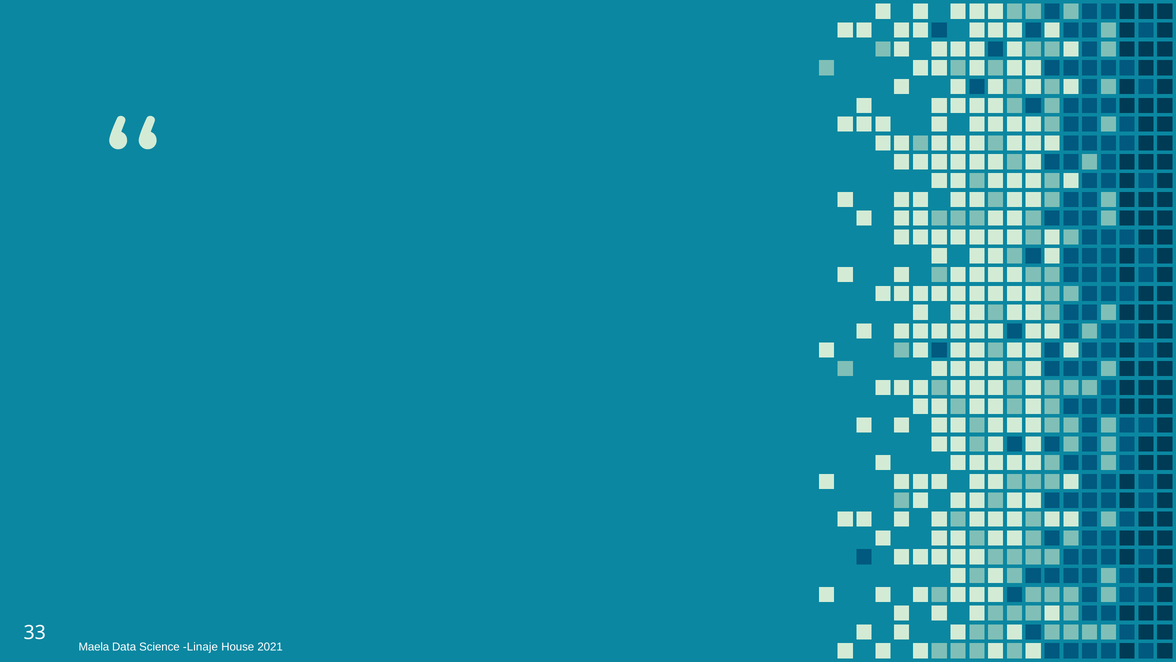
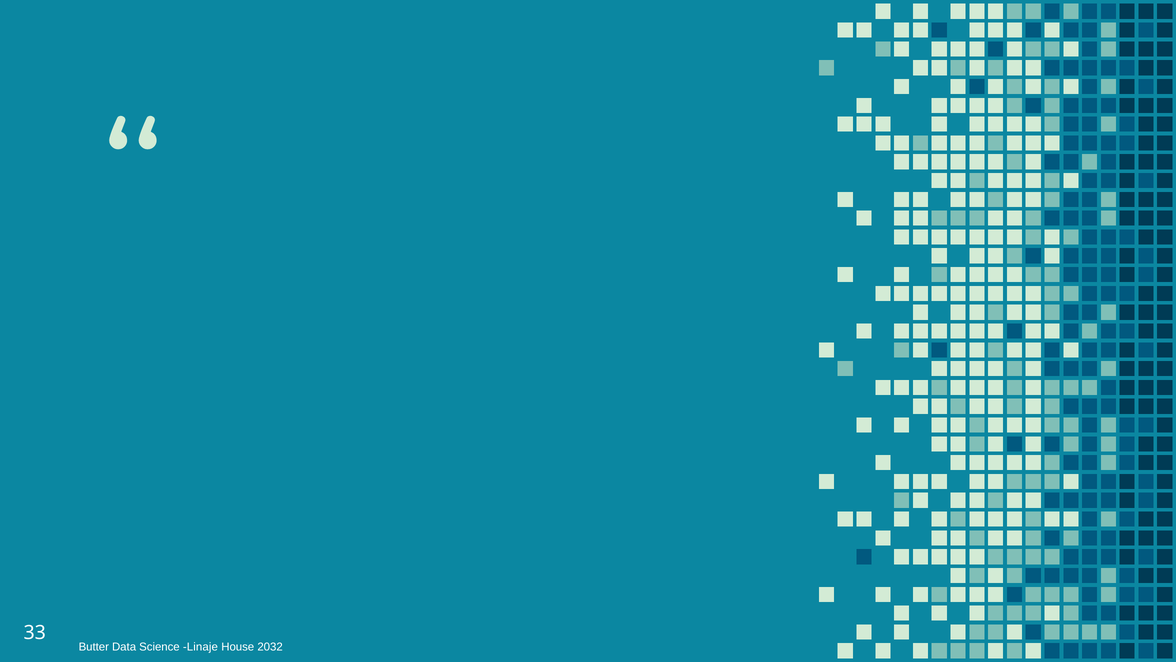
Maela: Maela -> Butter
2021: 2021 -> 2032
